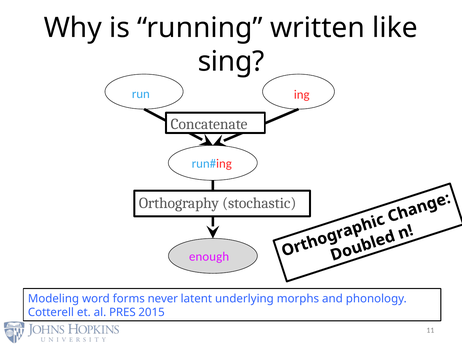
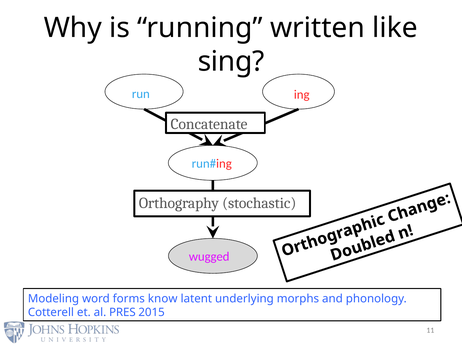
enough: enough -> wugged
never: never -> know
